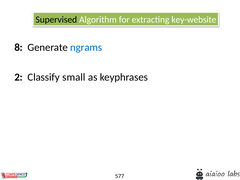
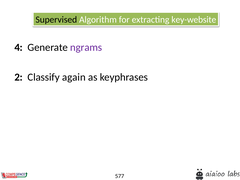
8: 8 -> 4
ngrams colour: blue -> purple
small: small -> again
